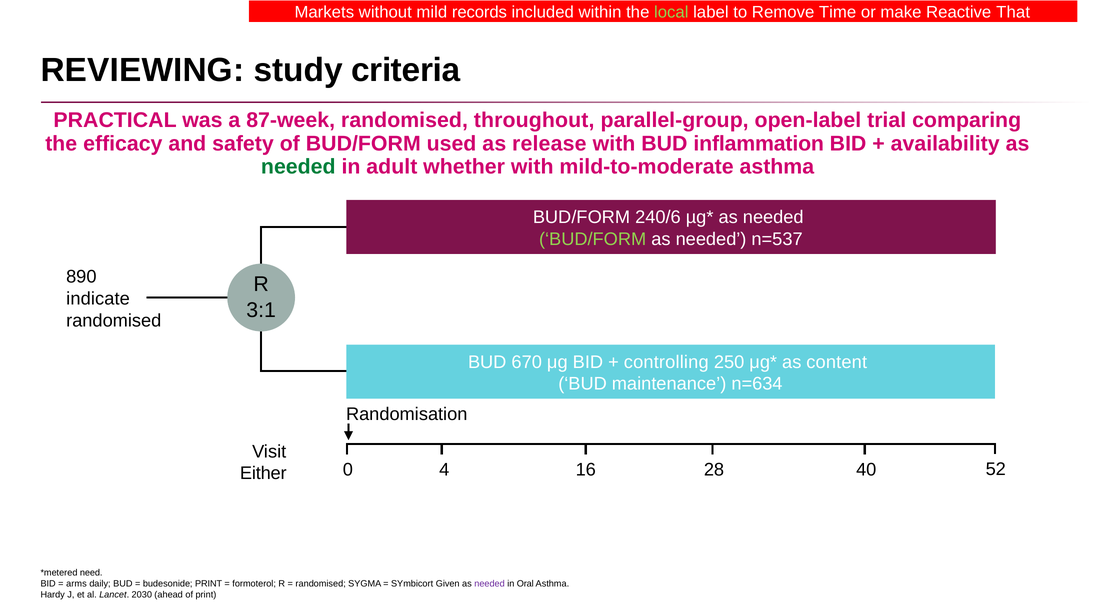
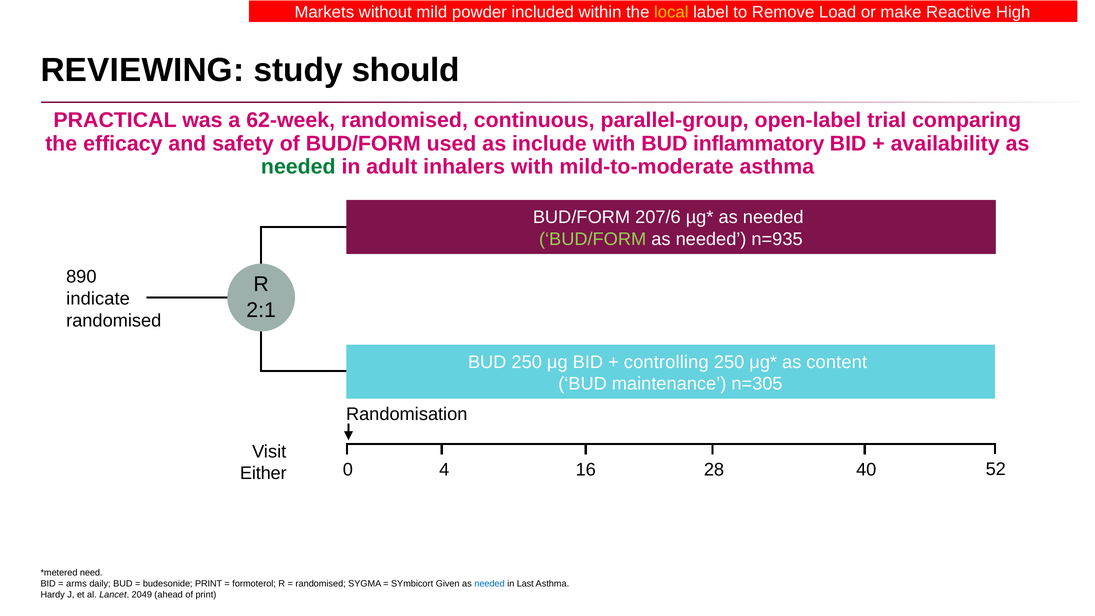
records: records -> powder
local colour: light green -> yellow
Time: Time -> Load
That: That -> High
criteria: criteria -> should
87-week: 87-week -> 62-week
throughout: throughout -> continuous
release: release -> include
inflammation: inflammation -> inflammatory
whether: whether -> inhalers
240/6: 240/6 -> 207/6
n=537: n=537 -> n=935
3:1: 3:1 -> 2:1
BUD 670: 670 -> 250
n=634: n=634 -> n=305
needed at (490, 584) colour: purple -> blue
Oral: Oral -> Last
2030: 2030 -> 2049
